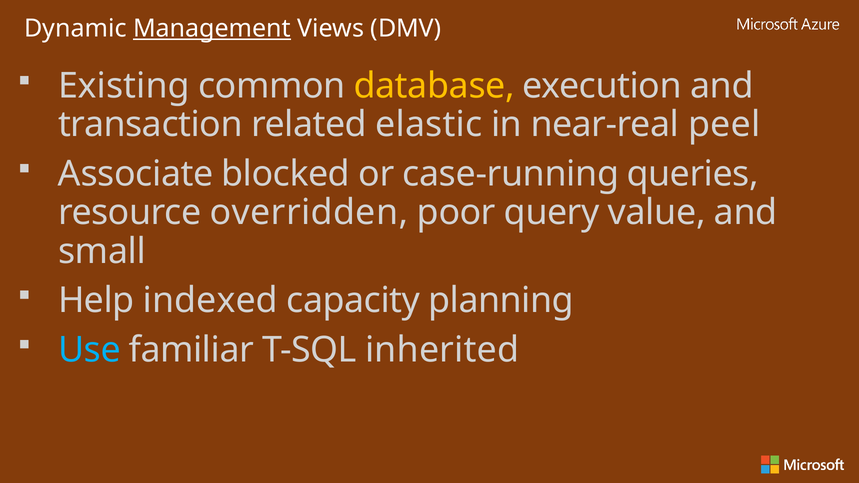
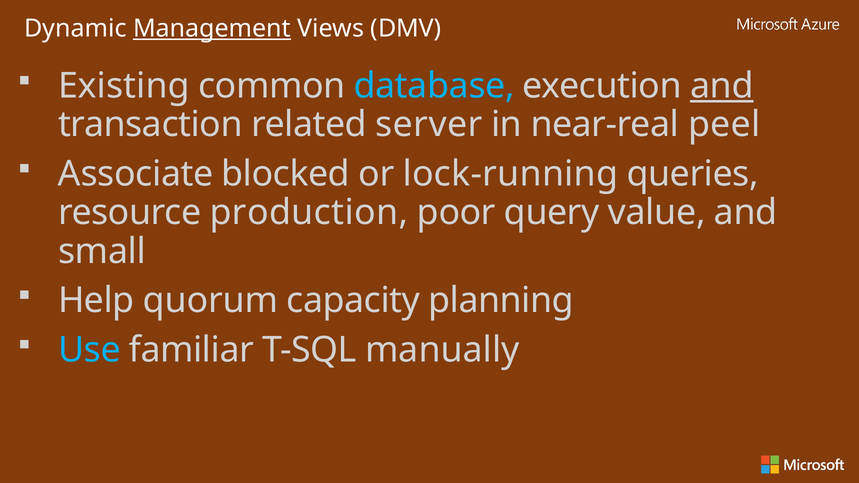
database colour: yellow -> light blue
and at (722, 86) underline: none -> present
elastic: elastic -> server
case-running: case-running -> lock-running
overridden: overridden -> production
indexed: indexed -> quorum
inherited: inherited -> manually
